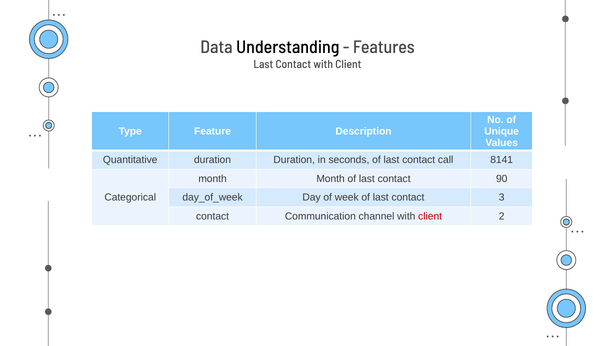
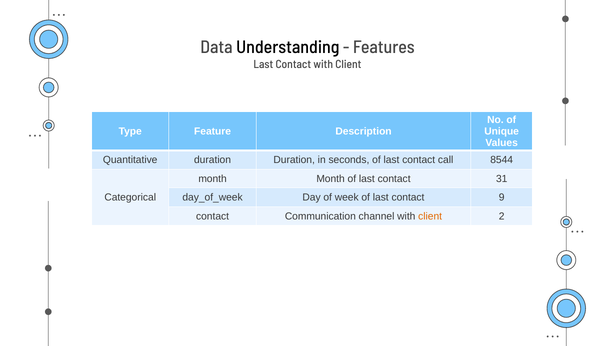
8141: 8141 -> 8544
90: 90 -> 31
3: 3 -> 9
client at (430, 216) colour: red -> orange
